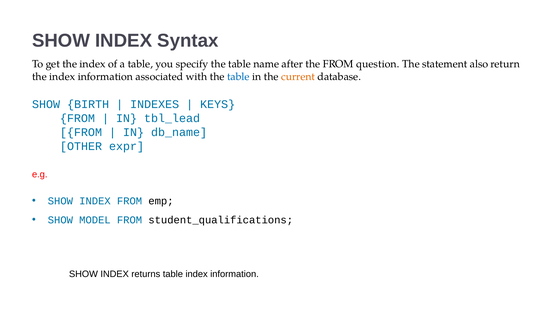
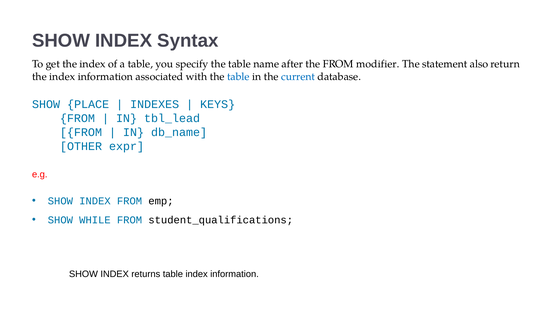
question: question -> modifier
current colour: orange -> blue
BIRTH: BIRTH -> PLACE
MODEL: MODEL -> WHILE
